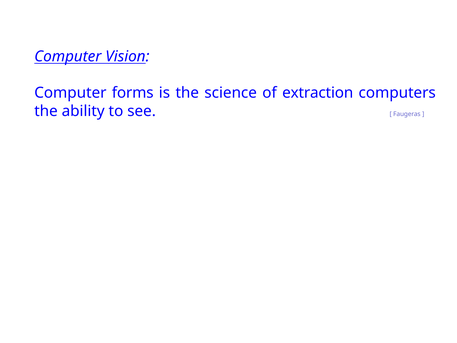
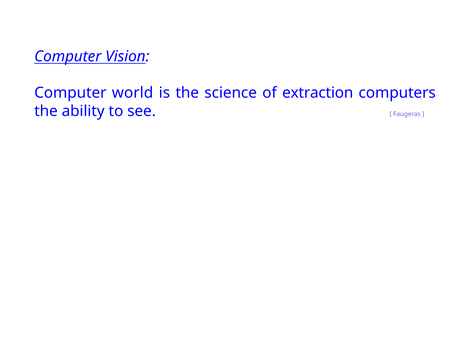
forms: forms -> world
